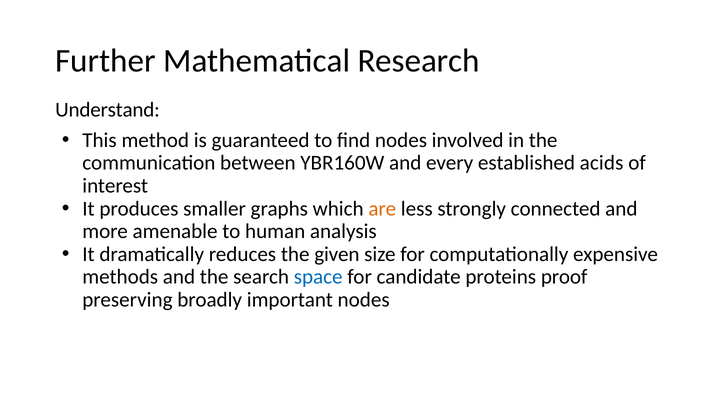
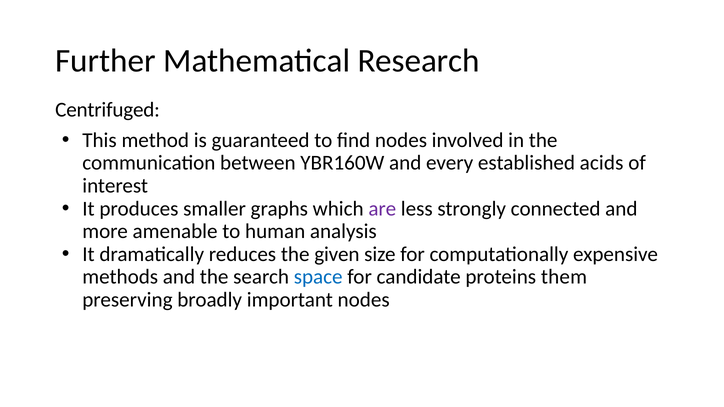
Understand: Understand -> Centrifuged
are colour: orange -> purple
proof: proof -> them
